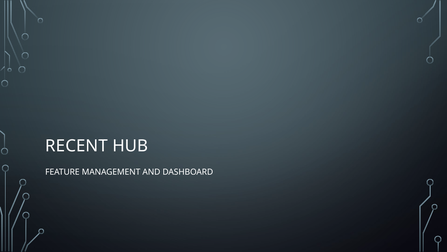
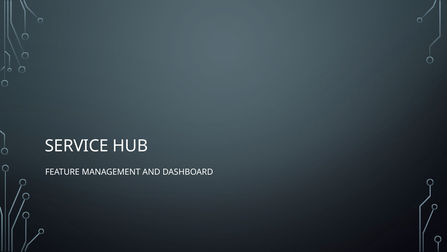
RECENT: RECENT -> SERVICE
